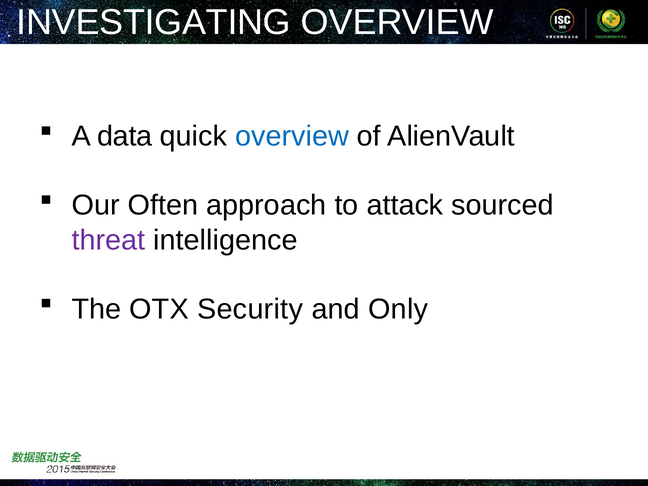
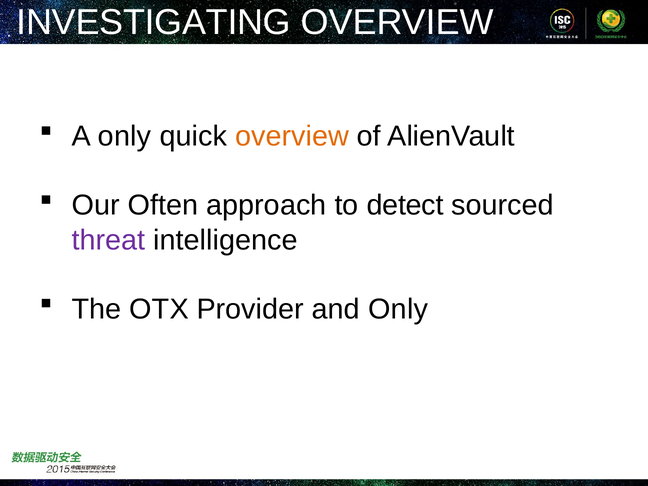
A data: data -> only
overview at (292, 136) colour: blue -> orange
attack: attack -> detect
Security: Security -> Provider
